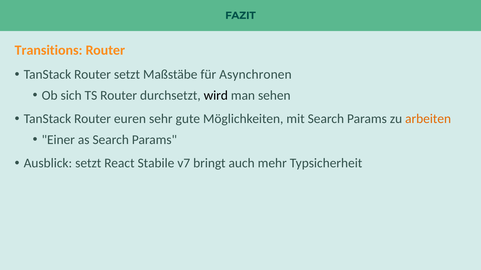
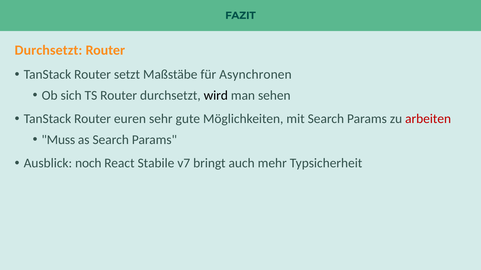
Transitions at (49, 50): Transitions -> Durchsetzt
arbeiten colour: orange -> red
Einer: Einer -> Muss
Ausblick setzt: setzt -> noch
